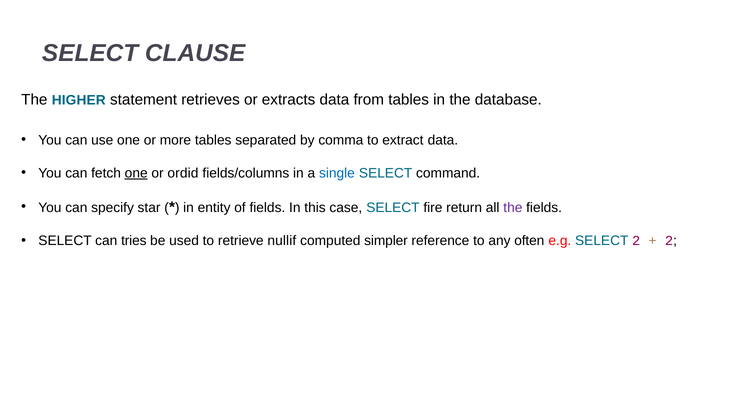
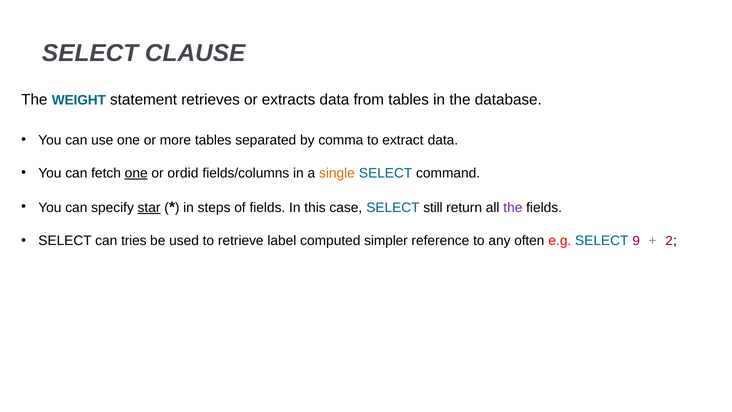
HIGHER: HIGHER -> WEIGHT
single colour: blue -> orange
star underline: none -> present
entity: entity -> steps
fire: fire -> still
nullif: nullif -> label
SELECT 2: 2 -> 9
